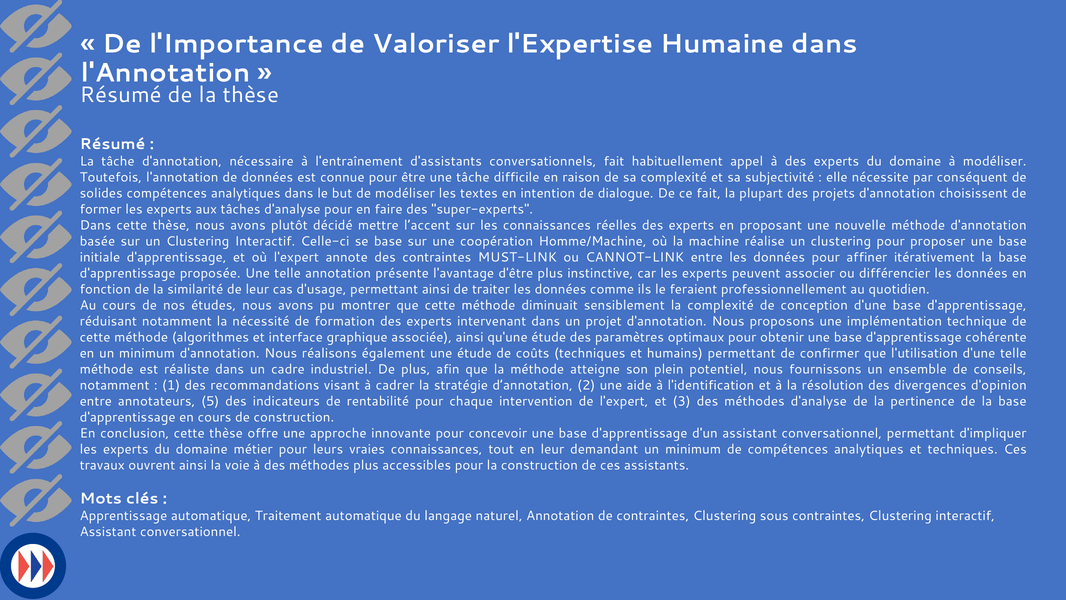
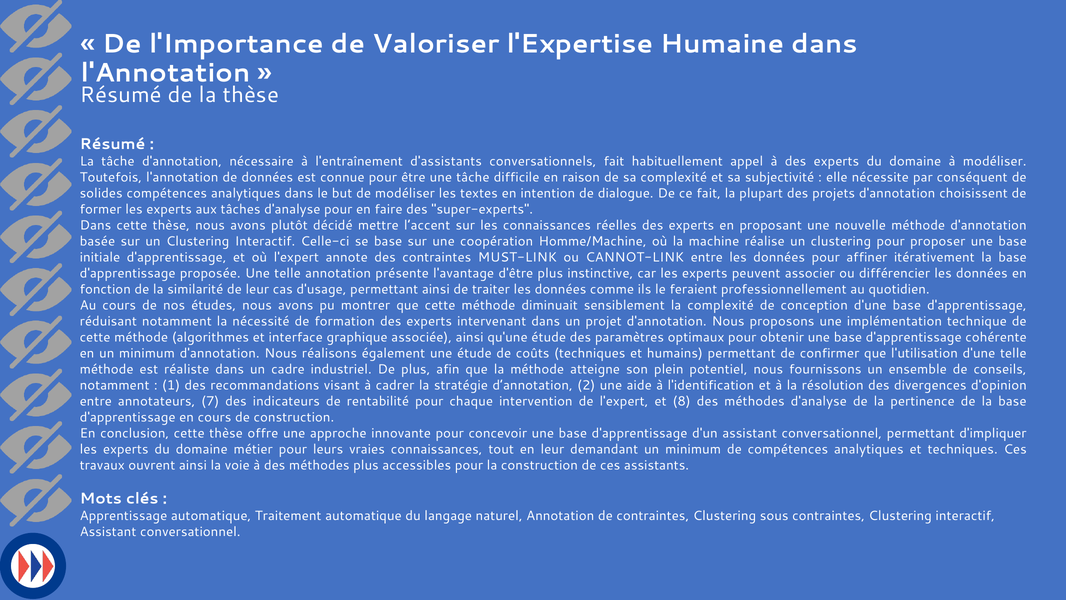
5: 5 -> 7
3: 3 -> 8
